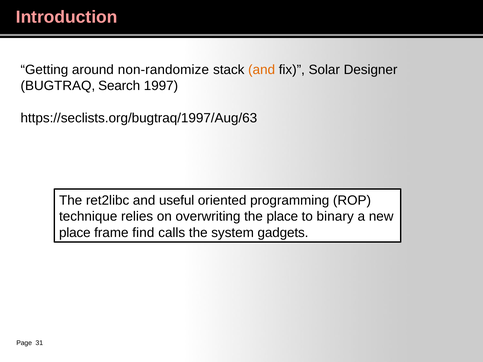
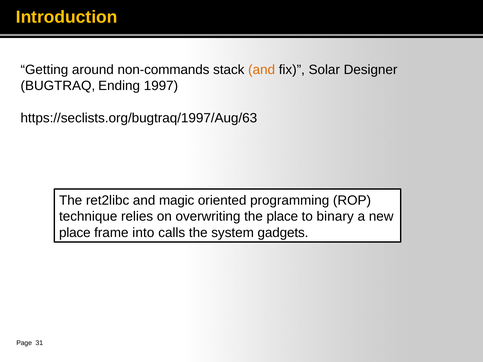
Introduction colour: pink -> yellow
non-randomize: non-randomize -> non-commands
Search: Search -> Ending
useful: useful -> magic
find: find -> into
